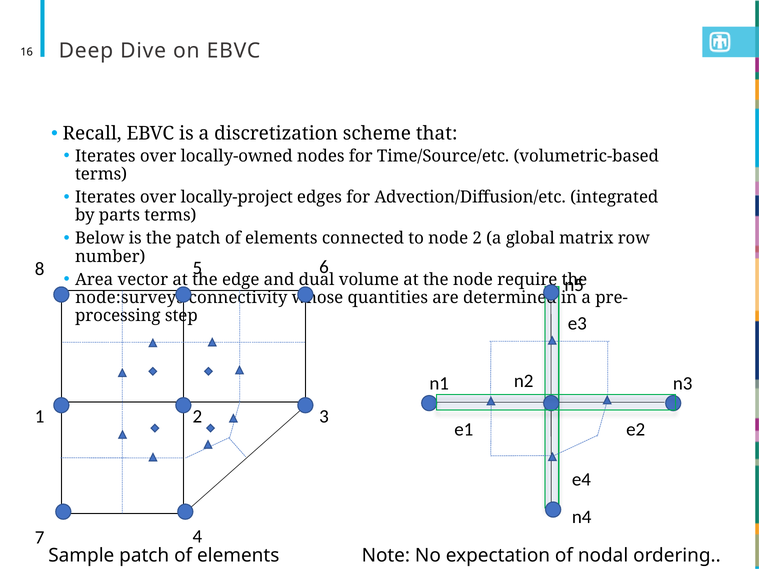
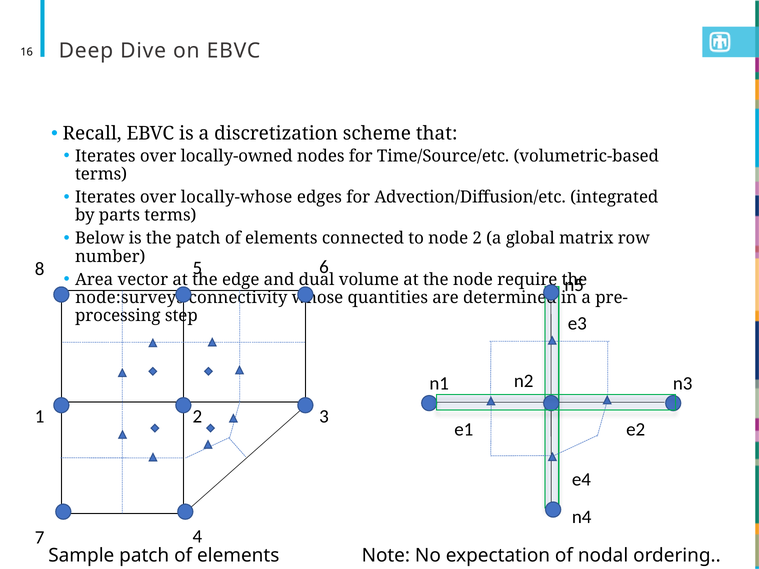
locally-project: locally-project -> locally-whose
